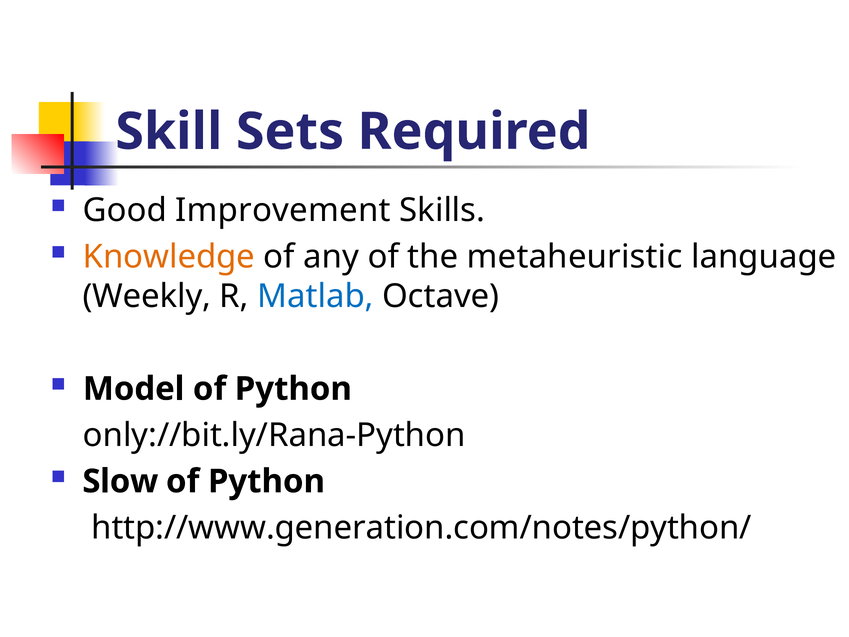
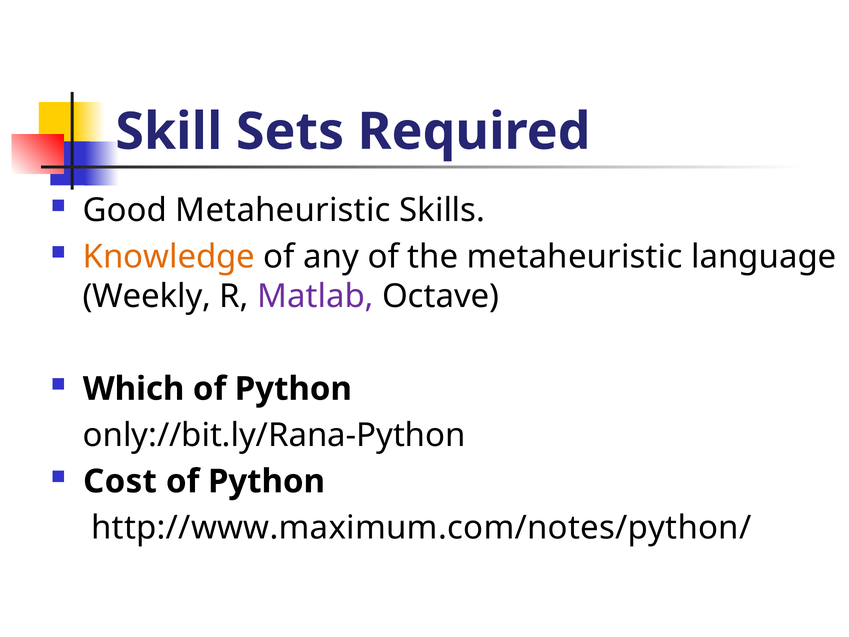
Good Improvement: Improvement -> Metaheuristic
Matlab colour: blue -> purple
Model: Model -> Which
Slow: Slow -> Cost
http://www.generation.com/notes/python/: http://www.generation.com/notes/python/ -> http://www.maximum.com/notes/python/
